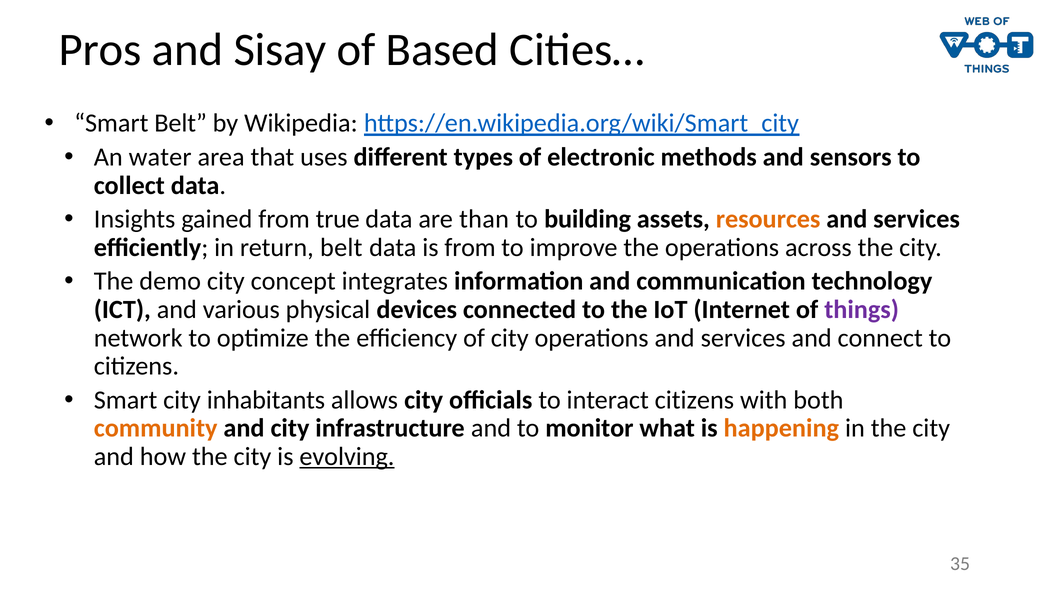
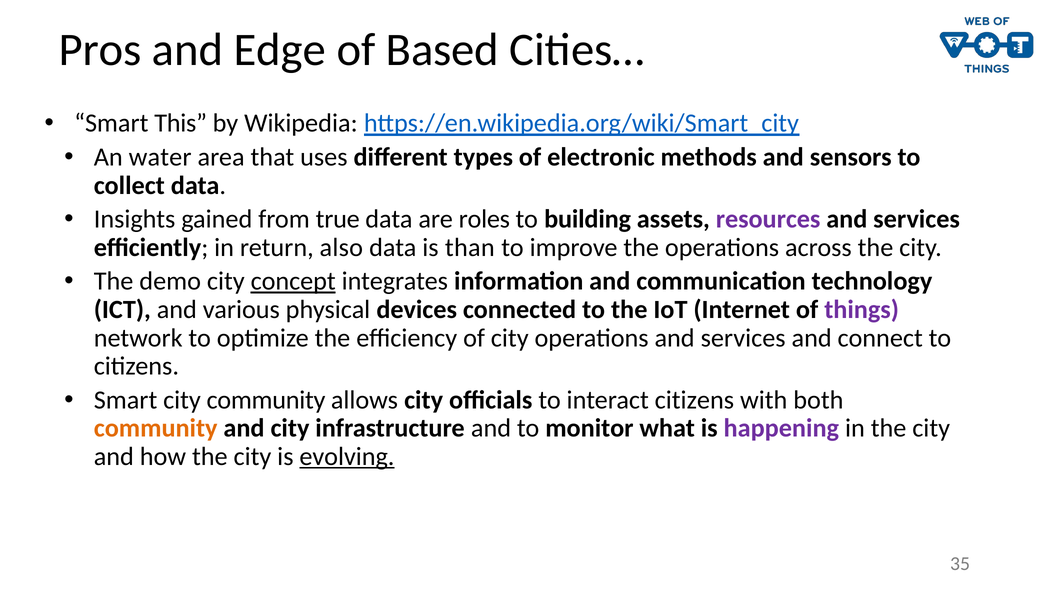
Sisay: Sisay -> Edge
Smart Belt: Belt -> This
than: than -> roles
resources colour: orange -> purple
return belt: belt -> also
is from: from -> than
concept underline: none -> present
city inhabitants: inhabitants -> community
happening colour: orange -> purple
